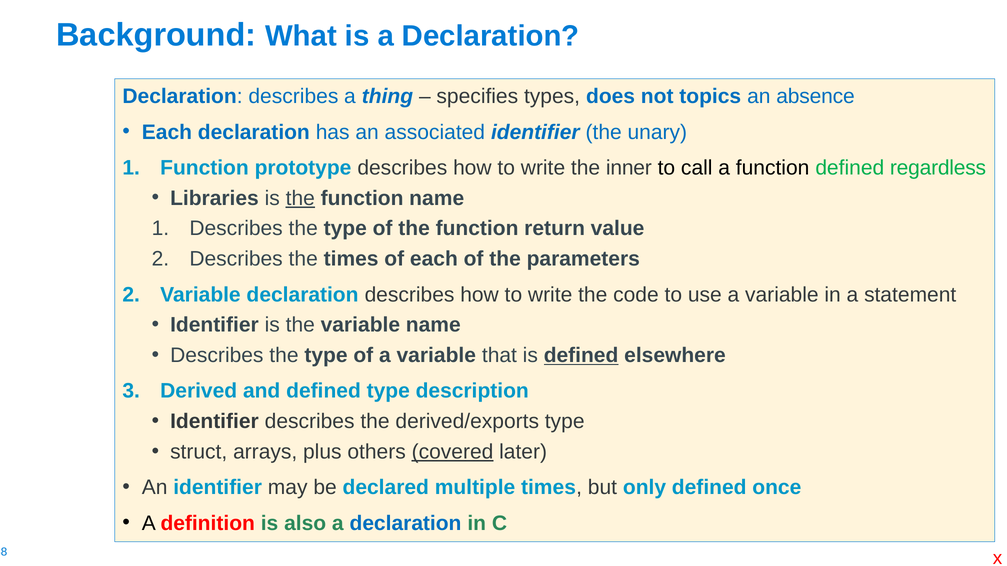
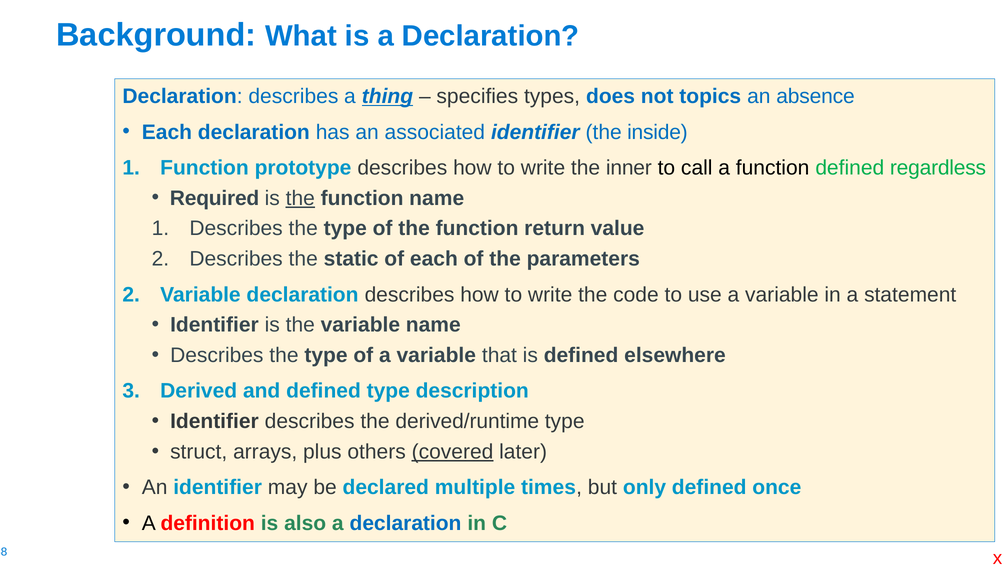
thing underline: none -> present
unary: unary -> inside
Libraries: Libraries -> Required
the times: times -> static
defined at (581, 356) underline: present -> none
derived/exports: derived/exports -> derived/runtime
